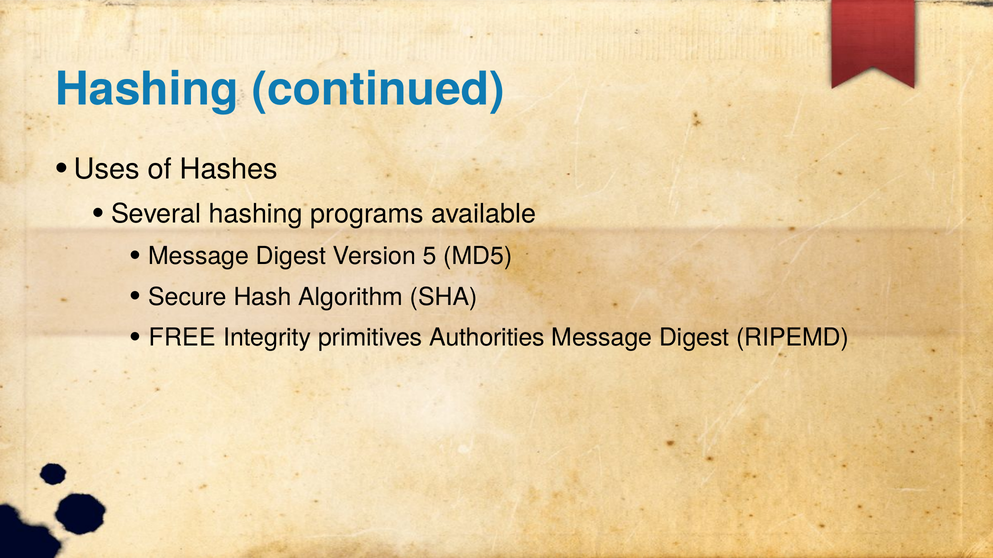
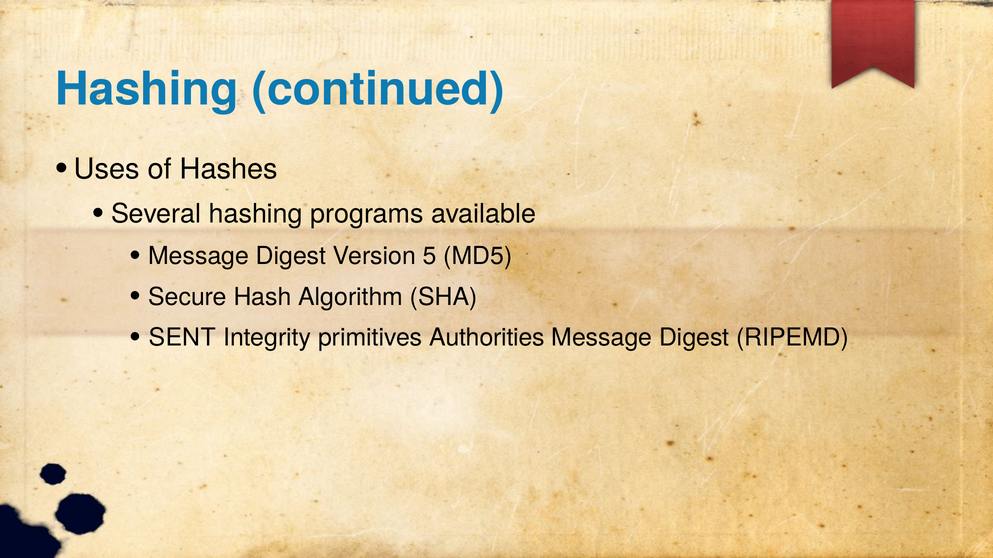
FREE: FREE -> SENT
